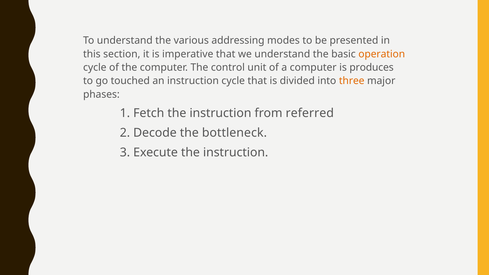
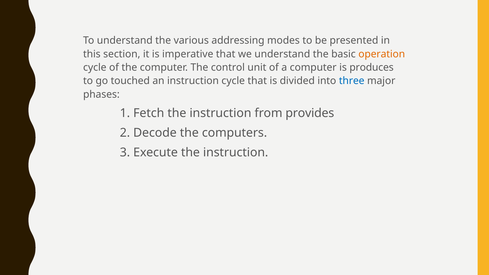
three colour: orange -> blue
referred: referred -> provides
bottleneck: bottleneck -> computers
